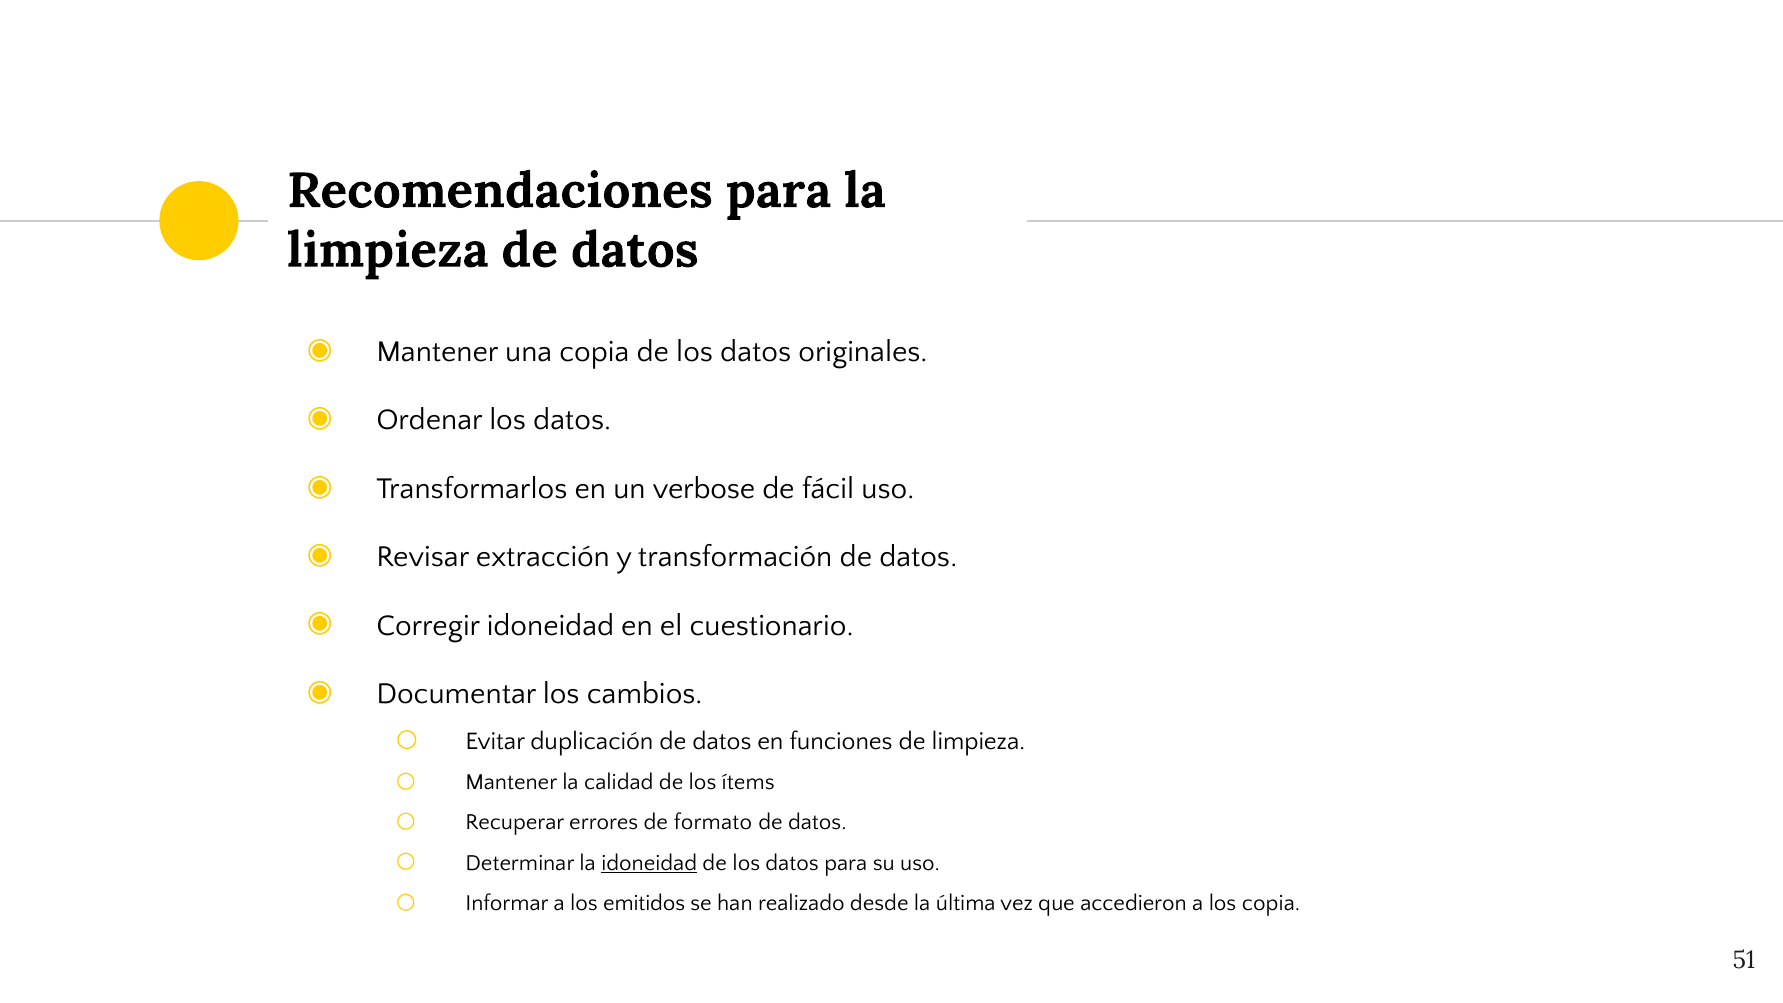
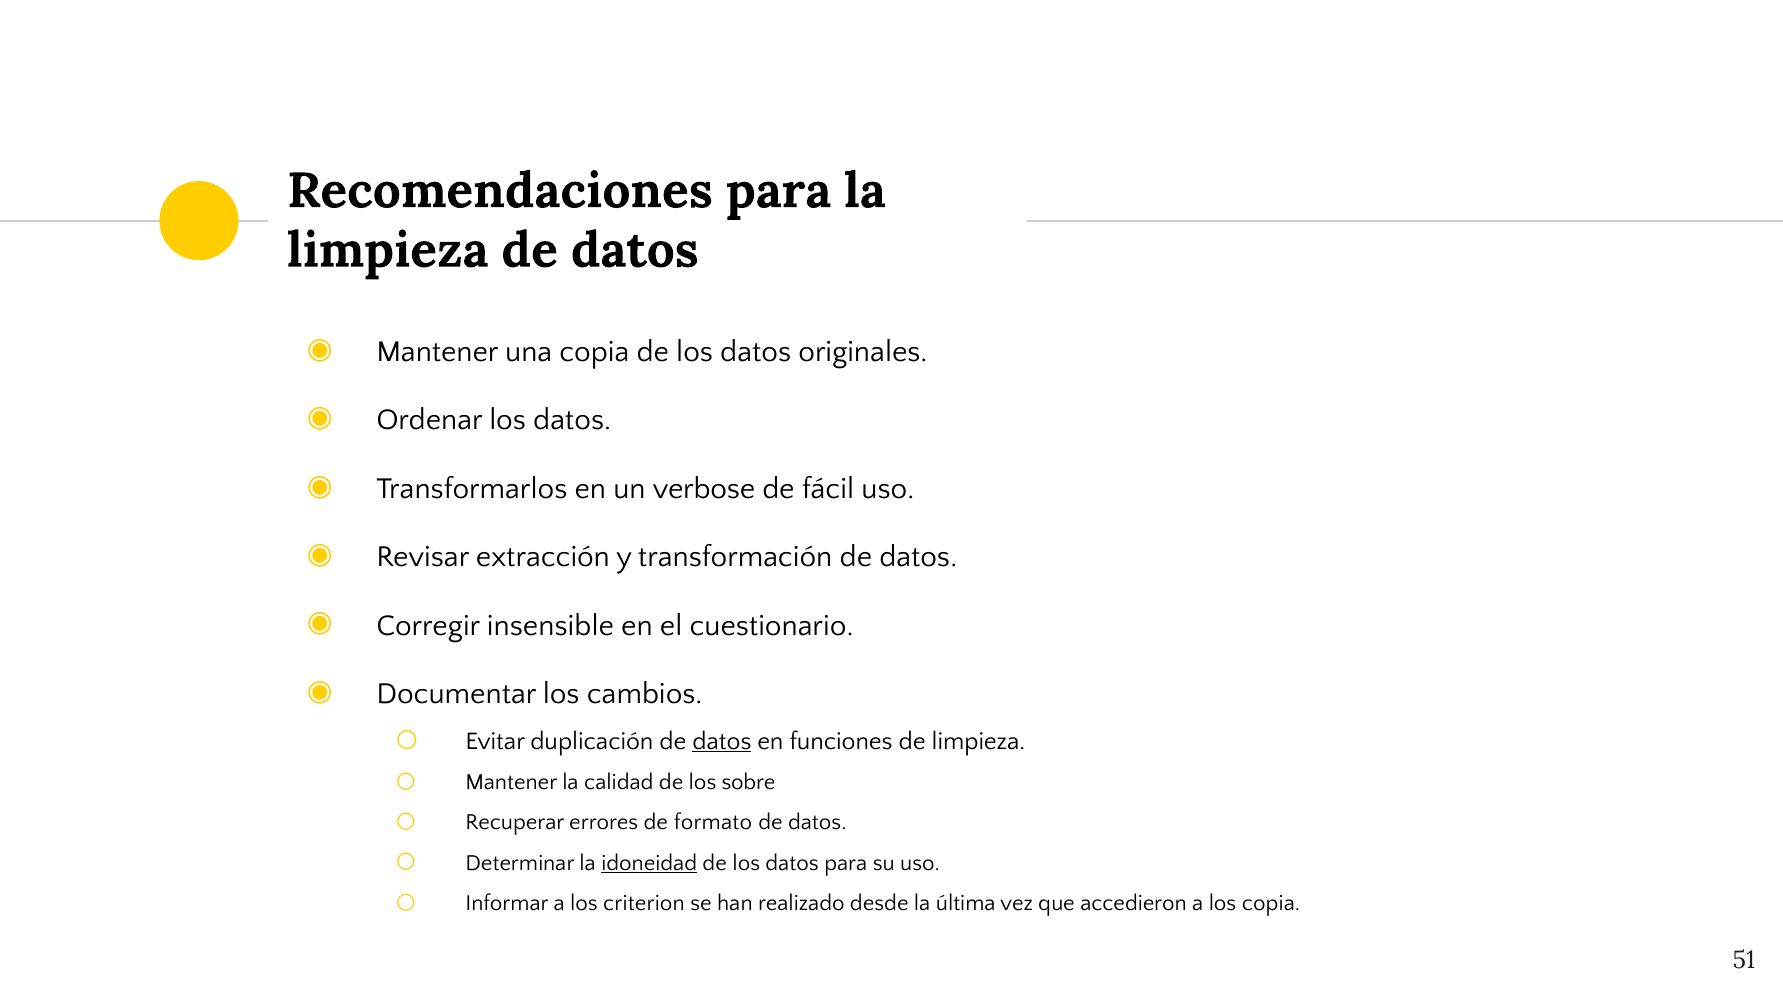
Corregir idoneidad: idoneidad -> insensible
datos at (722, 741) underline: none -> present
ítems: ítems -> sobre
emitidos: emitidos -> criterion
